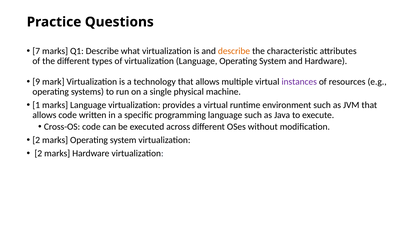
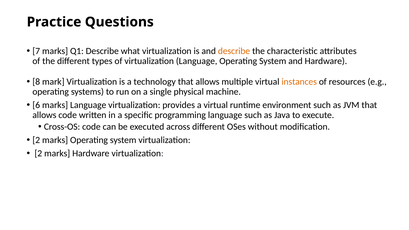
9: 9 -> 8
instances colour: purple -> orange
1: 1 -> 6
